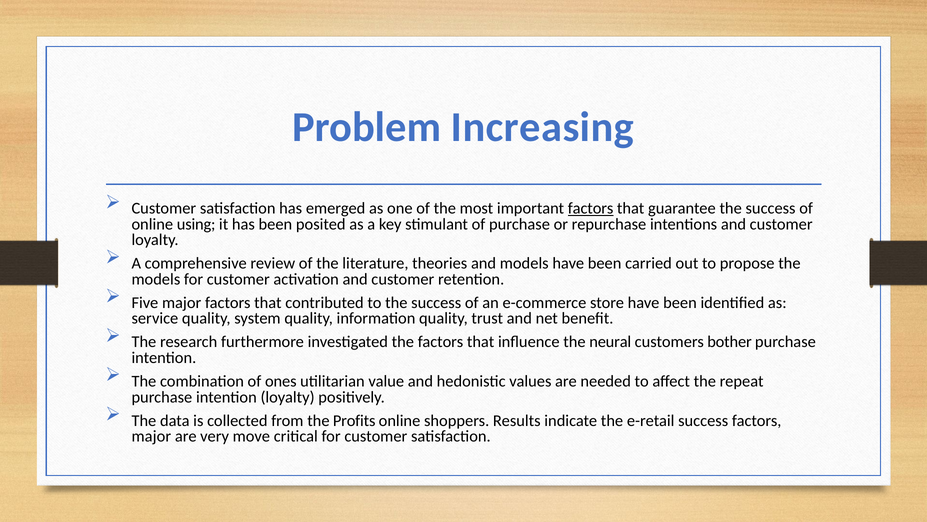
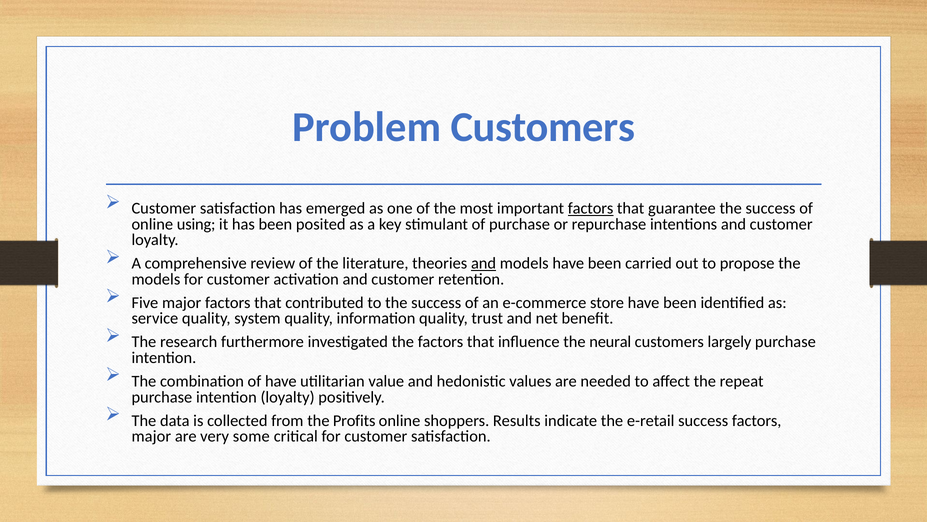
Problem Increasing: Increasing -> Customers
and at (484, 263) underline: none -> present
bother: bother -> largely
of ones: ones -> have
move: move -> some
